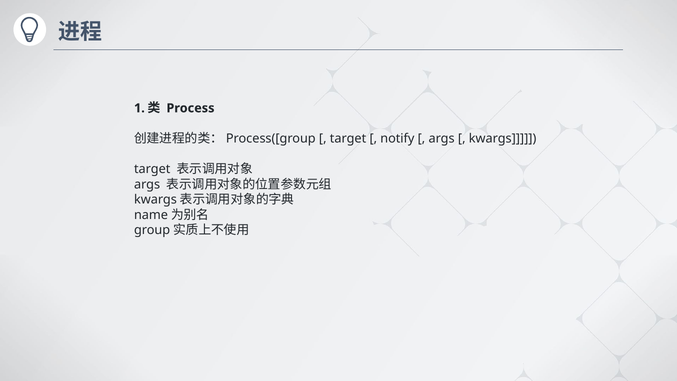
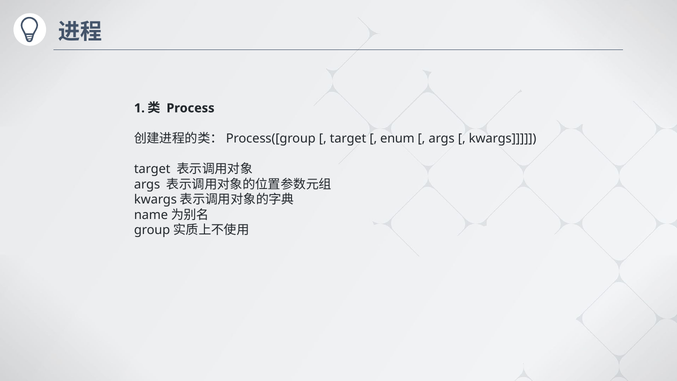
notify: notify -> enum
